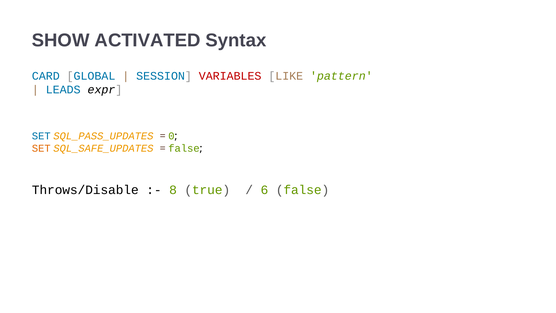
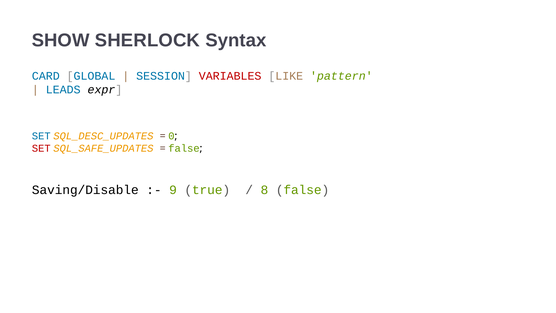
ACTIVATED: ACTIVATED -> SHERLOCK
SQL_PASS_UPDATES: SQL_PASS_UPDATES -> SQL_DESC_UPDATES
SET at (41, 148) colour: orange -> red
Throws/Disable: Throws/Disable -> Saving/Disable
8: 8 -> 9
6: 6 -> 8
